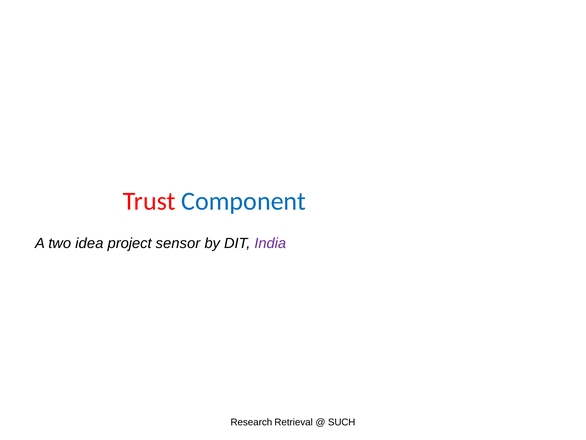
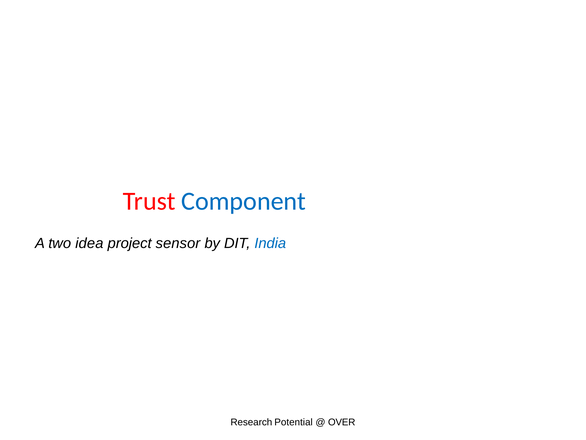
India colour: purple -> blue
Retrieval: Retrieval -> Potential
SUCH: SUCH -> OVER
